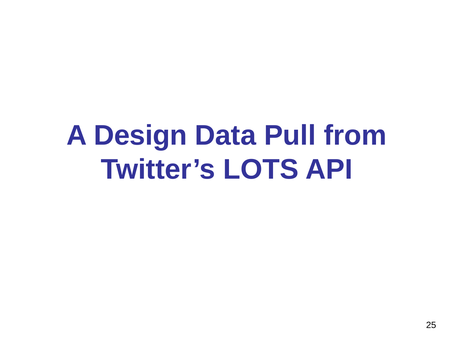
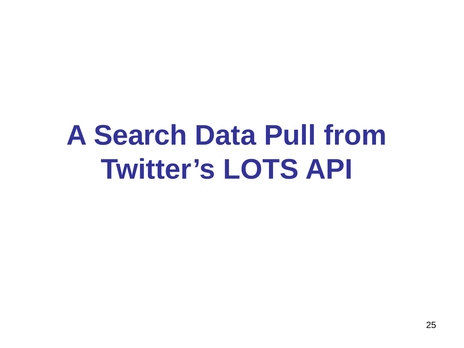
Design: Design -> Search
